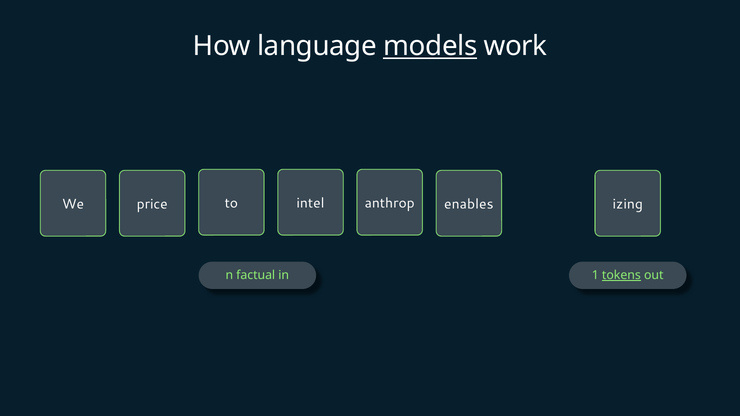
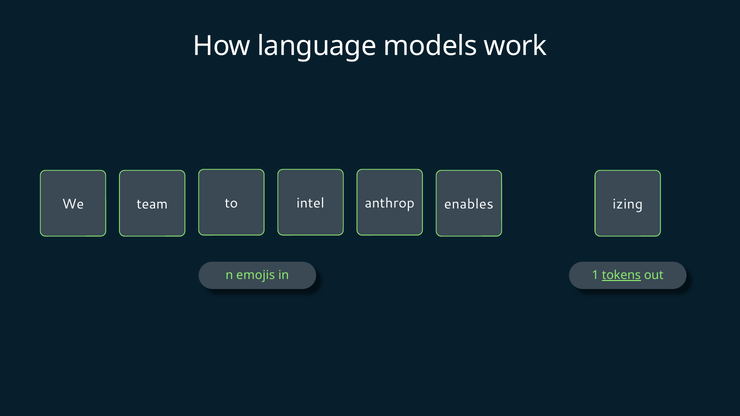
models underline: present -> none
price: price -> team
factual: factual -> emojis
